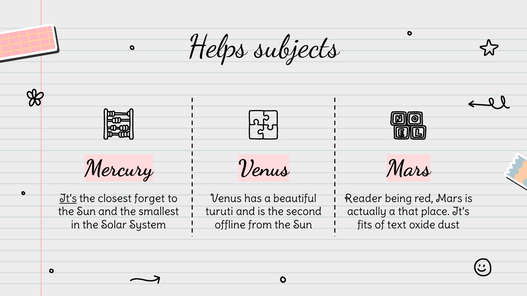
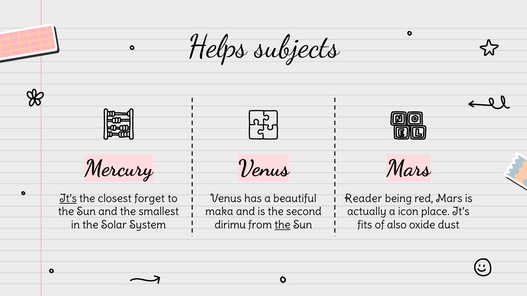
turuti: turuti -> maka
that: that -> icon
offline: offline -> dirimu
the at (282, 225) underline: none -> present
text: text -> also
